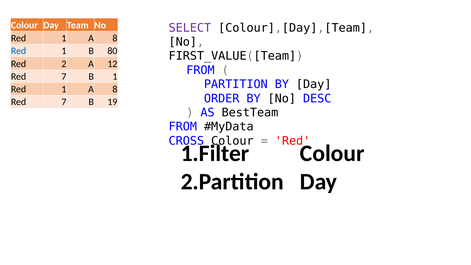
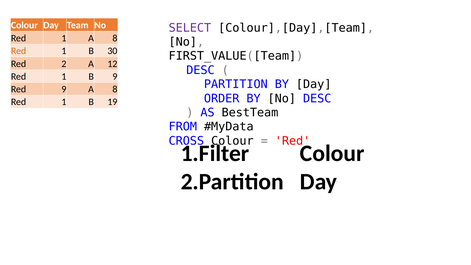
Red at (19, 51) colour: blue -> orange
80: 80 -> 30
FROM at (200, 70): FROM -> DESC
7 at (64, 77): 7 -> 1
B 1: 1 -> 9
1 at (64, 89): 1 -> 9
7 at (64, 102): 7 -> 1
